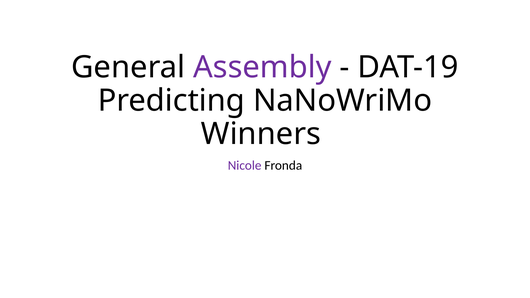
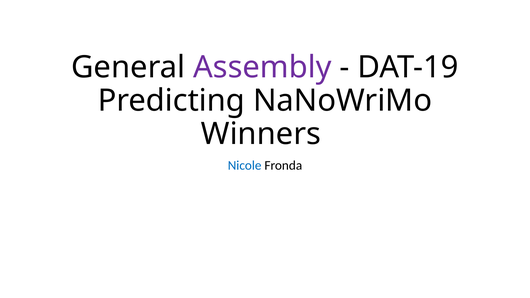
Nicole colour: purple -> blue
